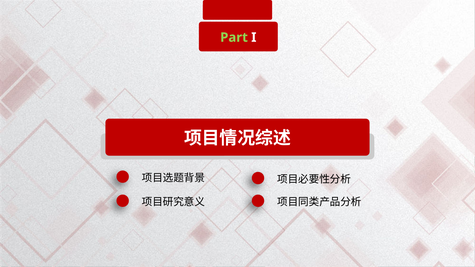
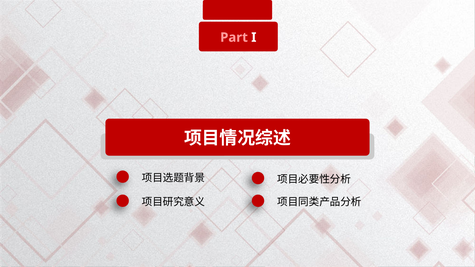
Part colour: light green -> pink
